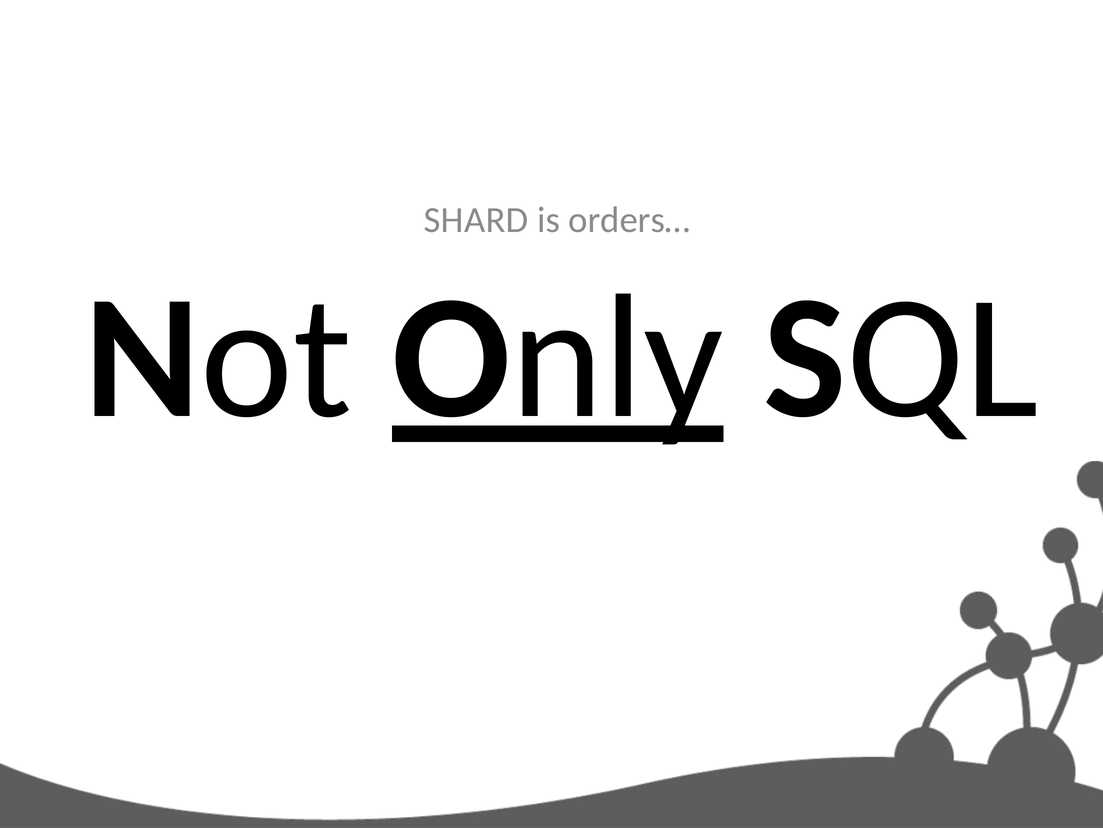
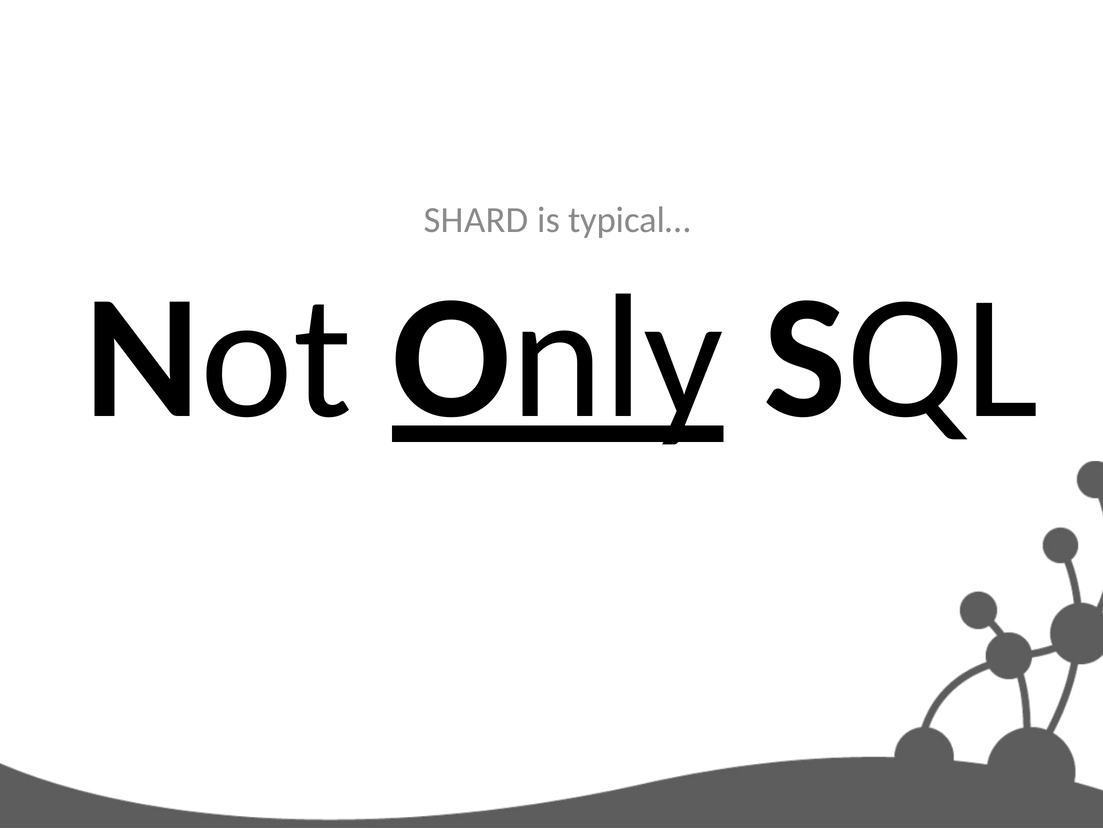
orders…: orders… -> typical…
